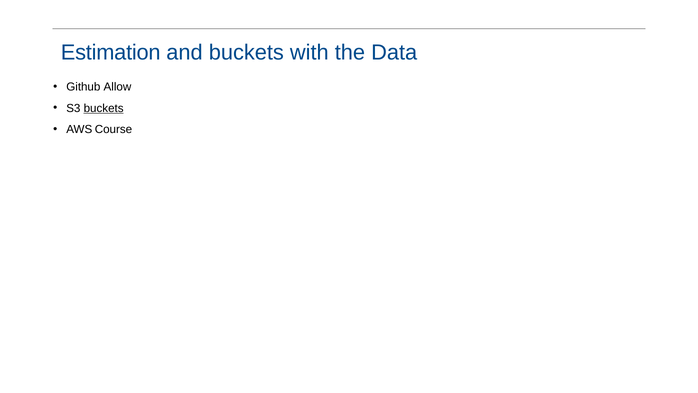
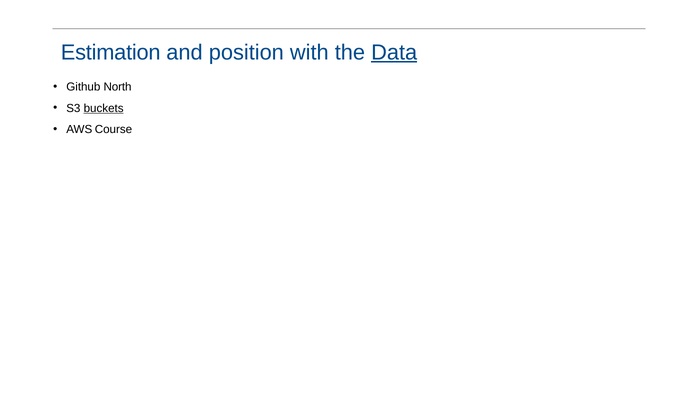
and buckets: buckets -> position
Data underline: none -> present
Allow: Allow -> North
